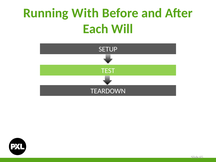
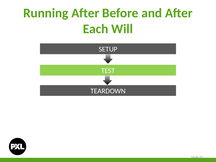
Running With: With -> After
